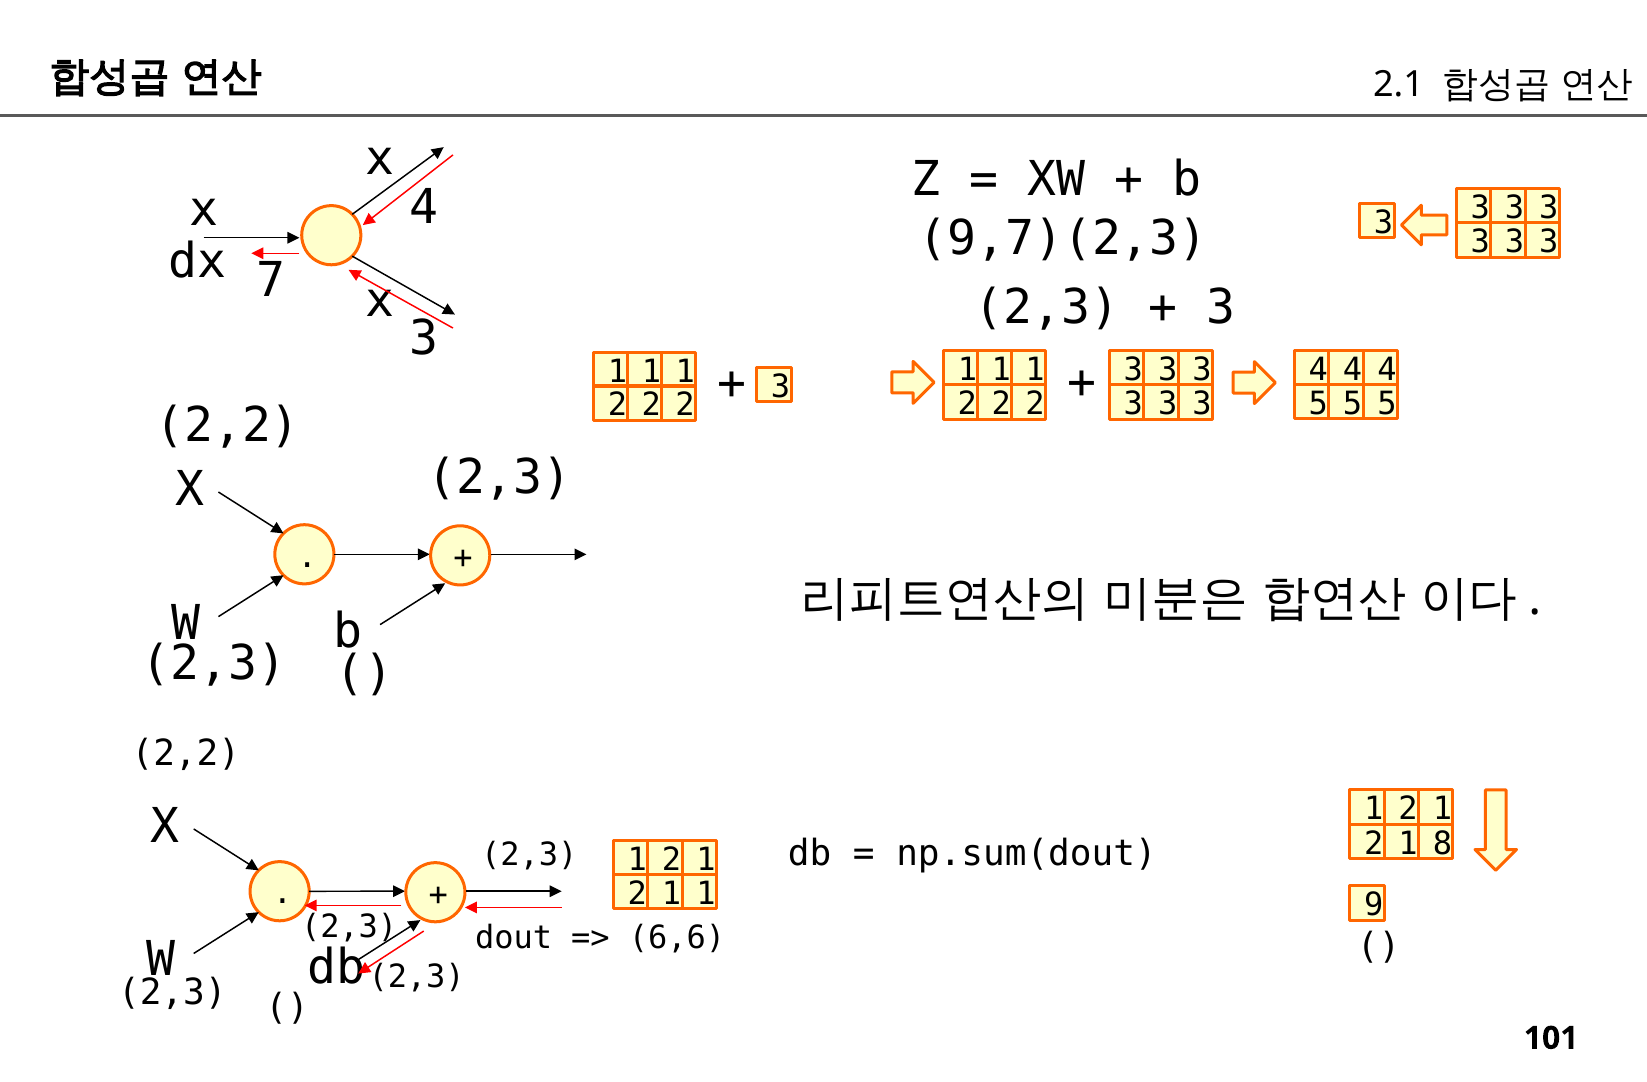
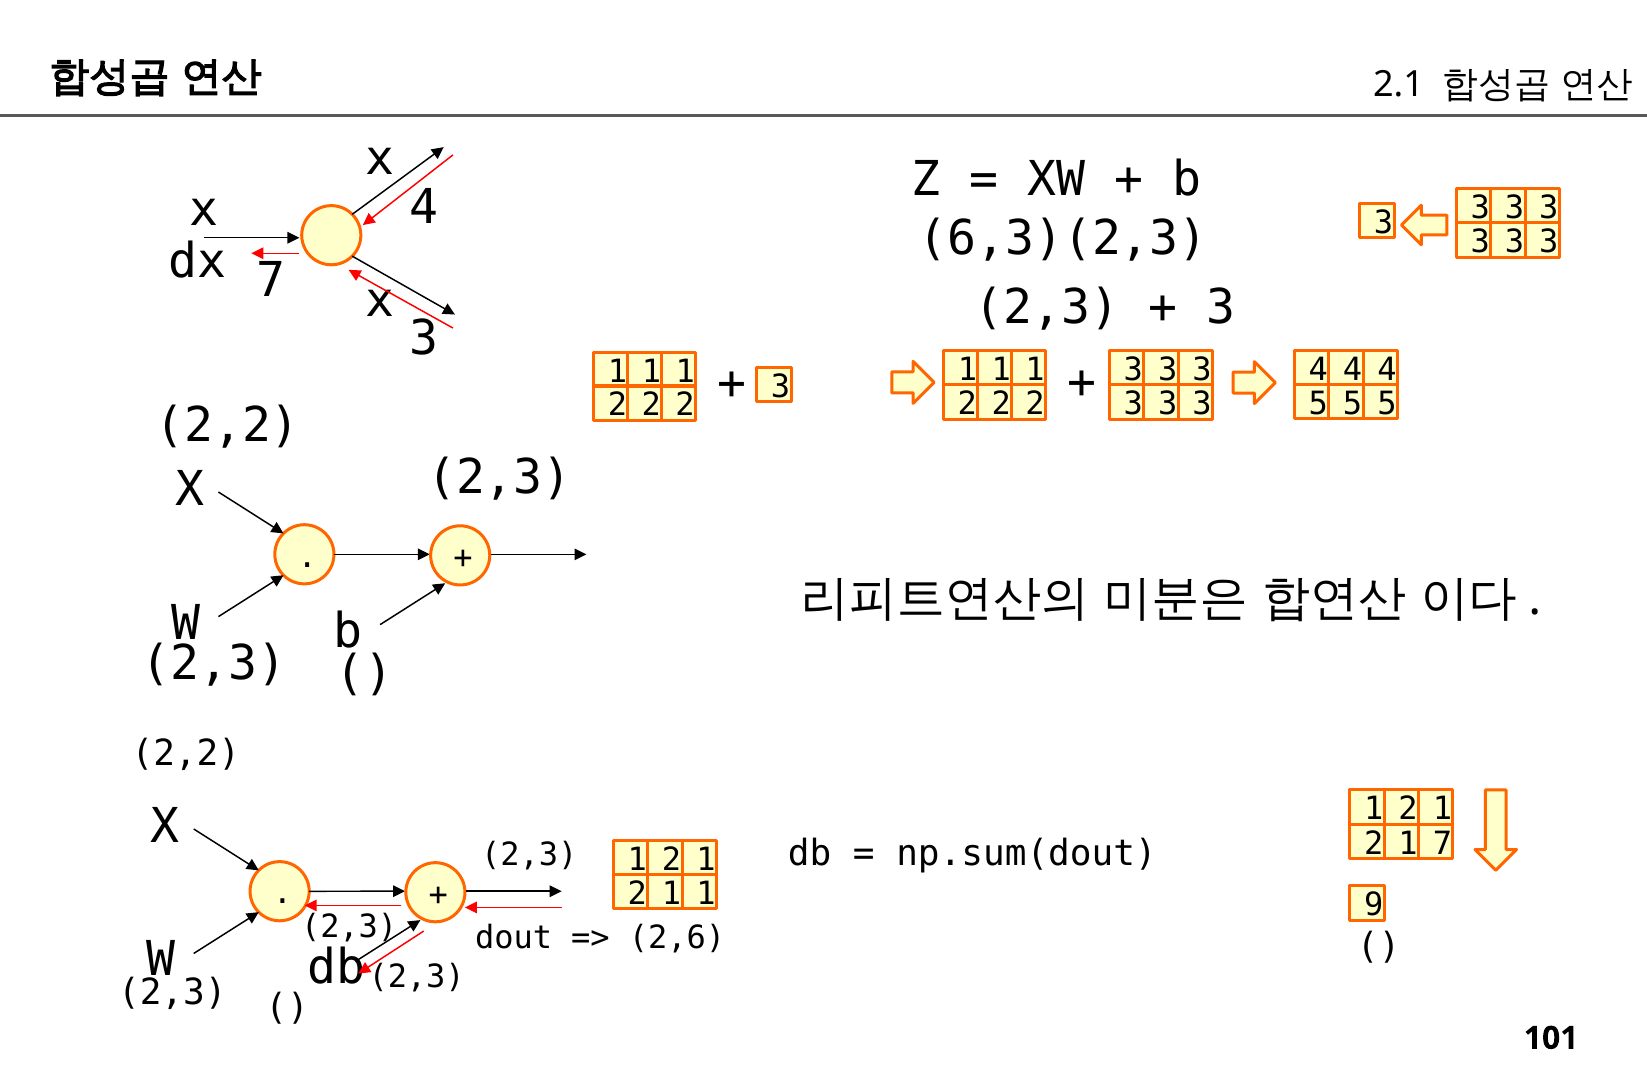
9,7)(2,3: 9,7)(2,3 -> 6,3)(2,3
1 8: 8 -> 7
6,6: 6,6 -> 2,6
